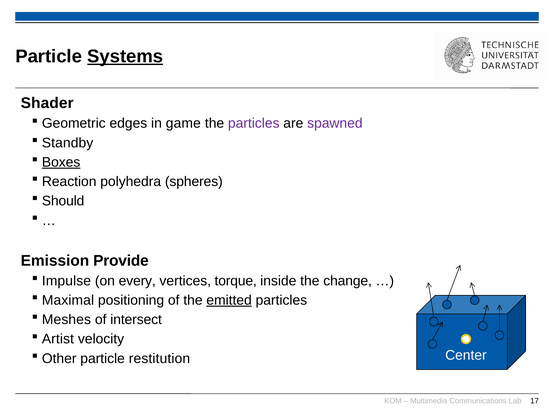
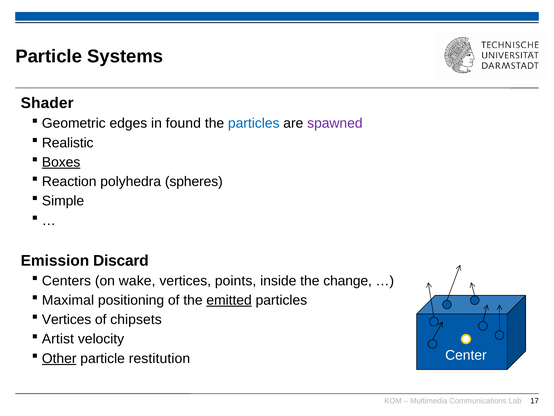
Systems underline: present -> none
game: game -> found
particles at (254, 123) colour: purple -> blue
Standby: Standby -> Realistic
Should: Should -> Simple
Provide: Provide -> Discard
Impulse: Impulse -> Centers
every: every -> wake
torque: torque -> points
Meshes at (66, 319): Meshes -> Vertices
intersect: intersect -> chipsets
Other underline: none -> present
